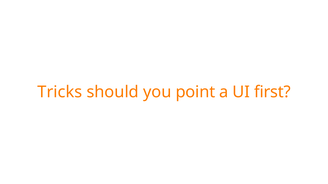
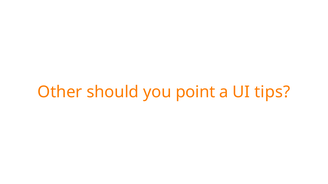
Tricks: Tricks -> Other
first: first -> tips
